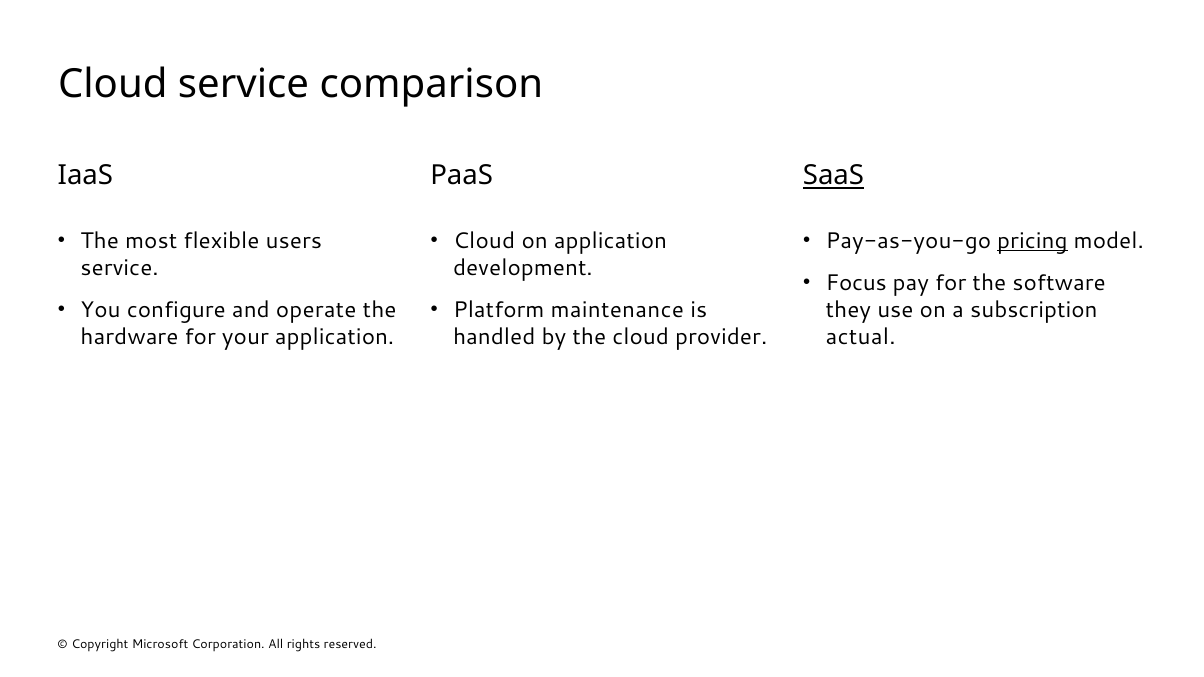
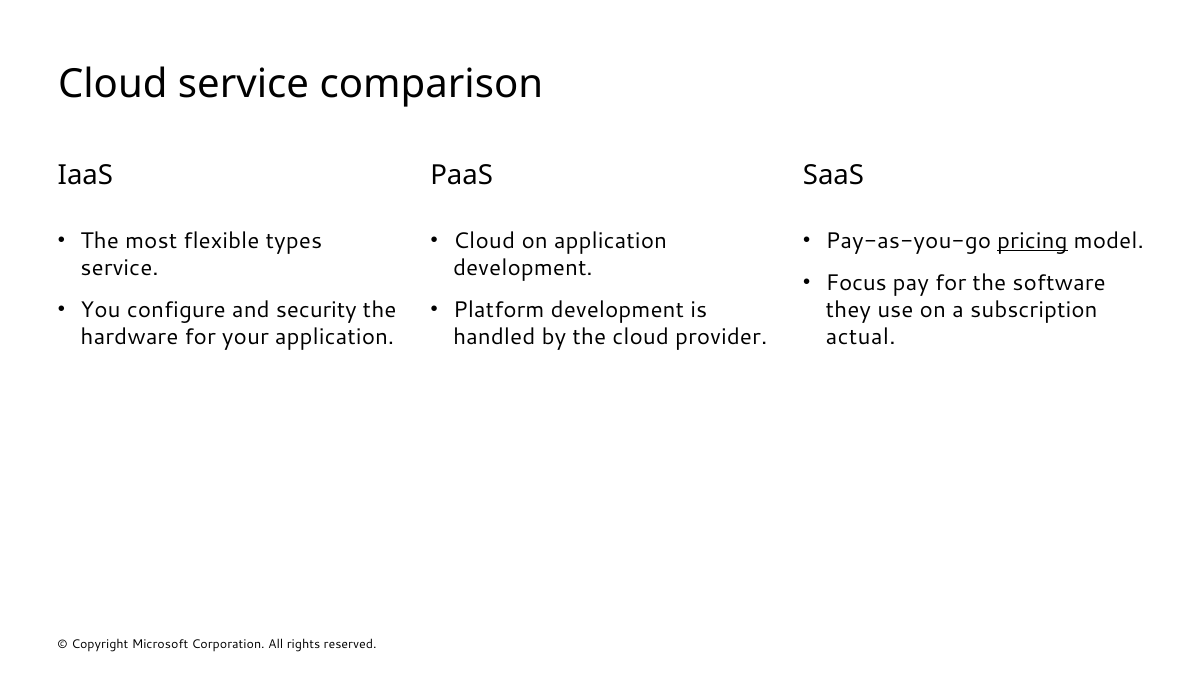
SaaS underline: present -> none
users: users -> types
operate: operate -> security
Platform maintenance: maintenance -> development
